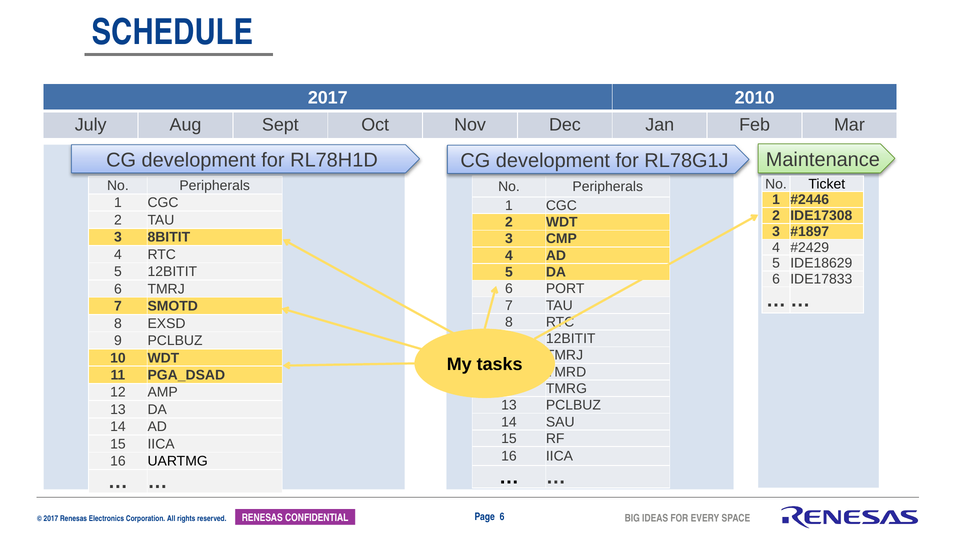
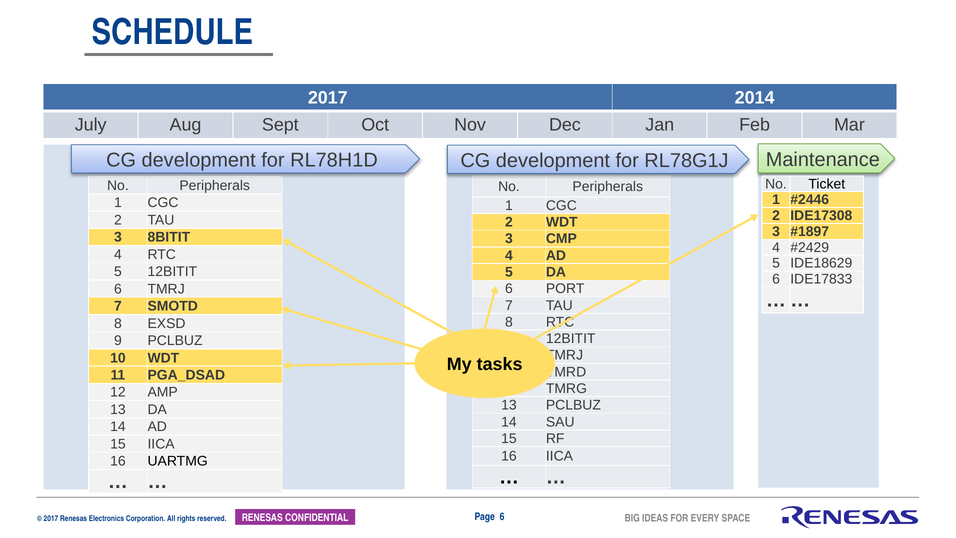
2010: 2010 -> 2014
